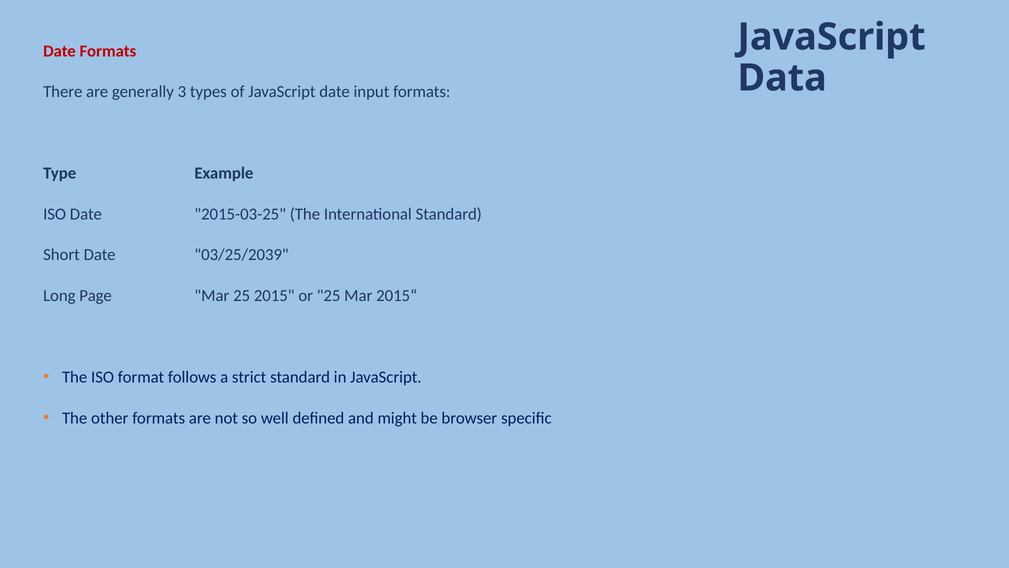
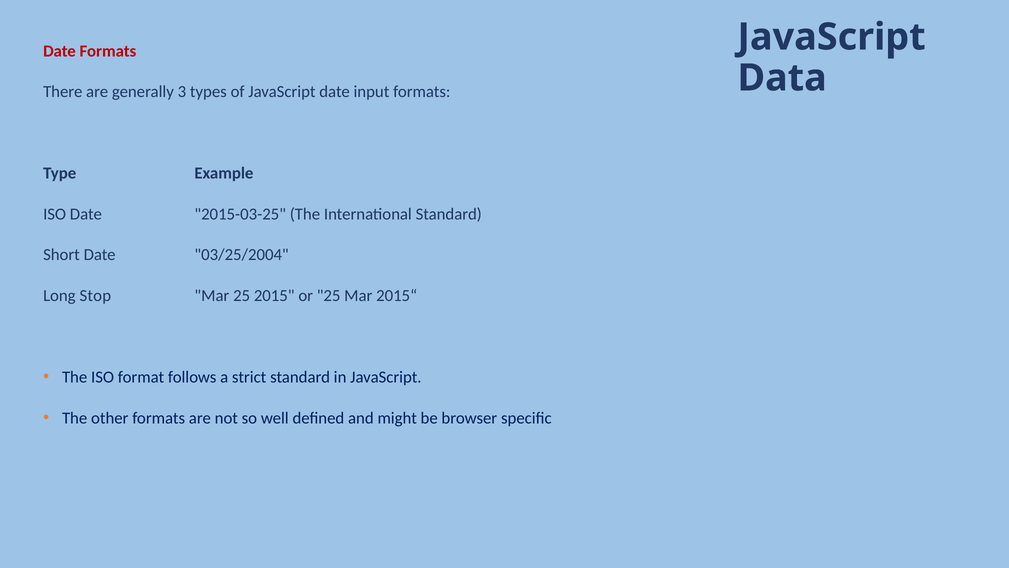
03/25/2039: 03/25/2039 -> 03/25/2004
Page: Page -> Stop
